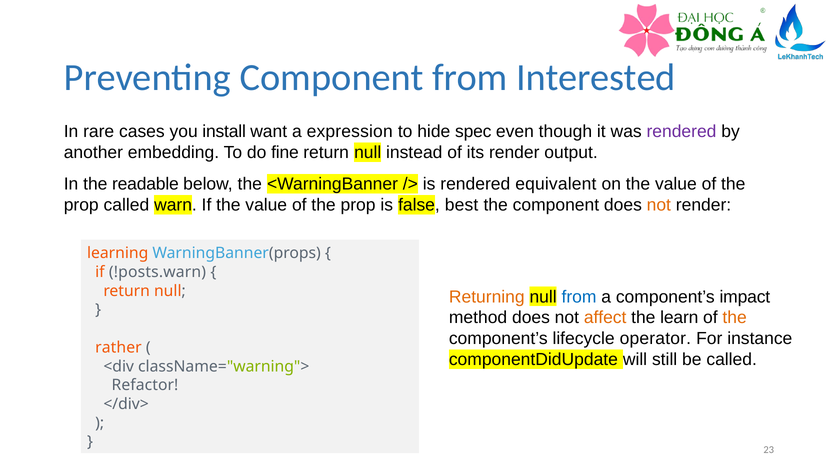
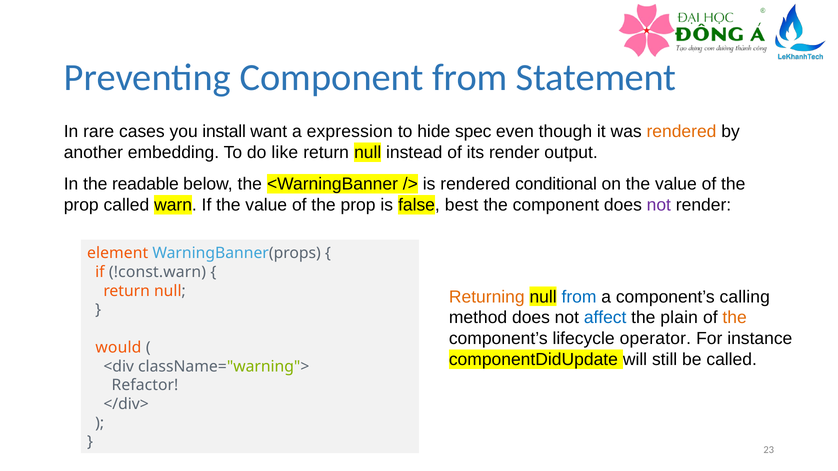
Interested: Interested -> Statement
rendered at (681, 132) colour: purple -> orange
fine: fine -> like
equivalent: equivalent -> conditional
not at (659, 205) colour: orange -> purple
learning: learning -> element
!posts.warn: !posts.warn -> !const.warn
impact: impact -> calling
affect colour: orange -> blue
learn: learn -> plain
rather: rather -> would
